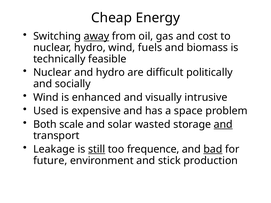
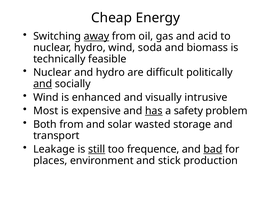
cost: cost -> acid
fuels: fuels -> soda
and at (43, 84) underline: none -> present
Used: Used -> Most
has underline: none -> present
space: space -> safety
Both scale: scale -> from
and at (223, 124) underline: present -> none
future: future -> places
